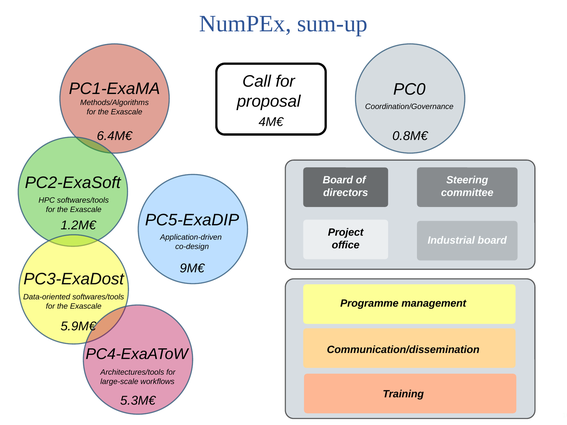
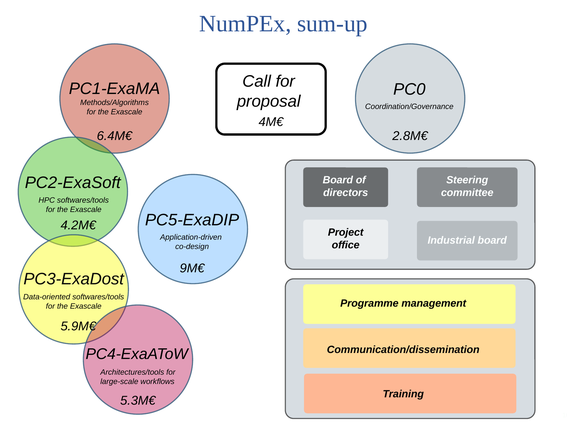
0.8M€: 0.8M€ -> 2.8M€
1.2M€: 1.2M€ -> 4.2M€
